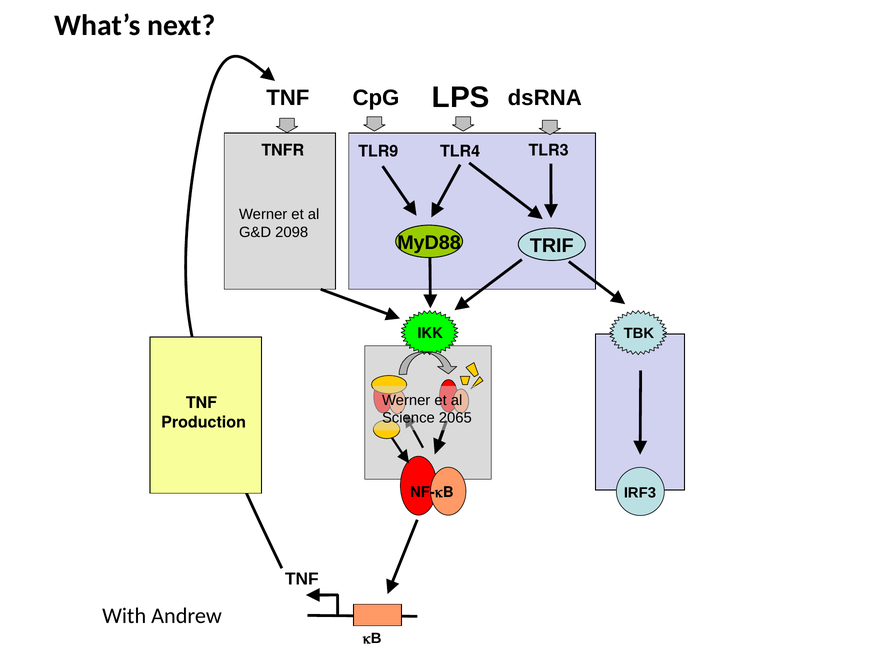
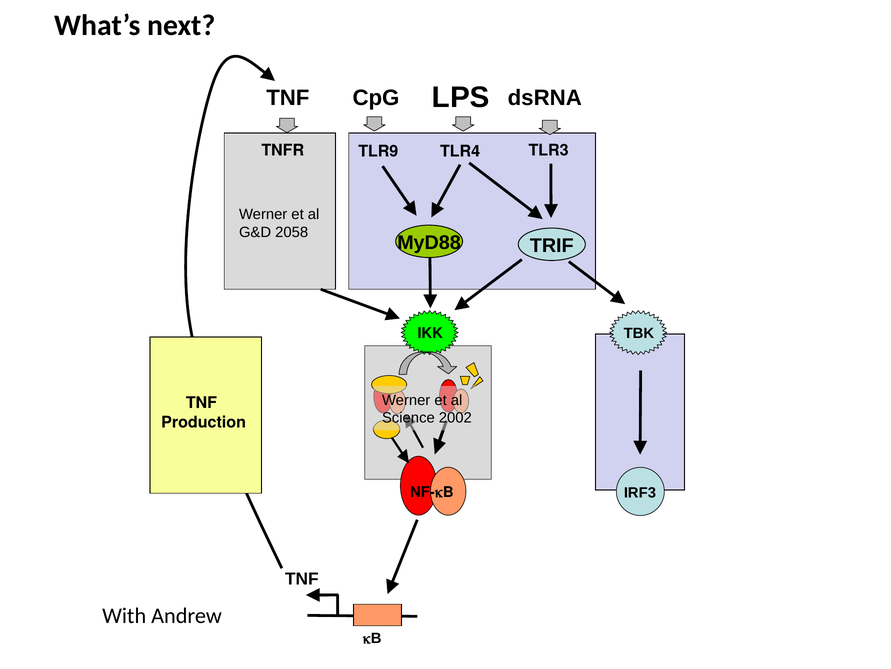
2098: 2098 -> 2058
2065: 2065 -> 2002
